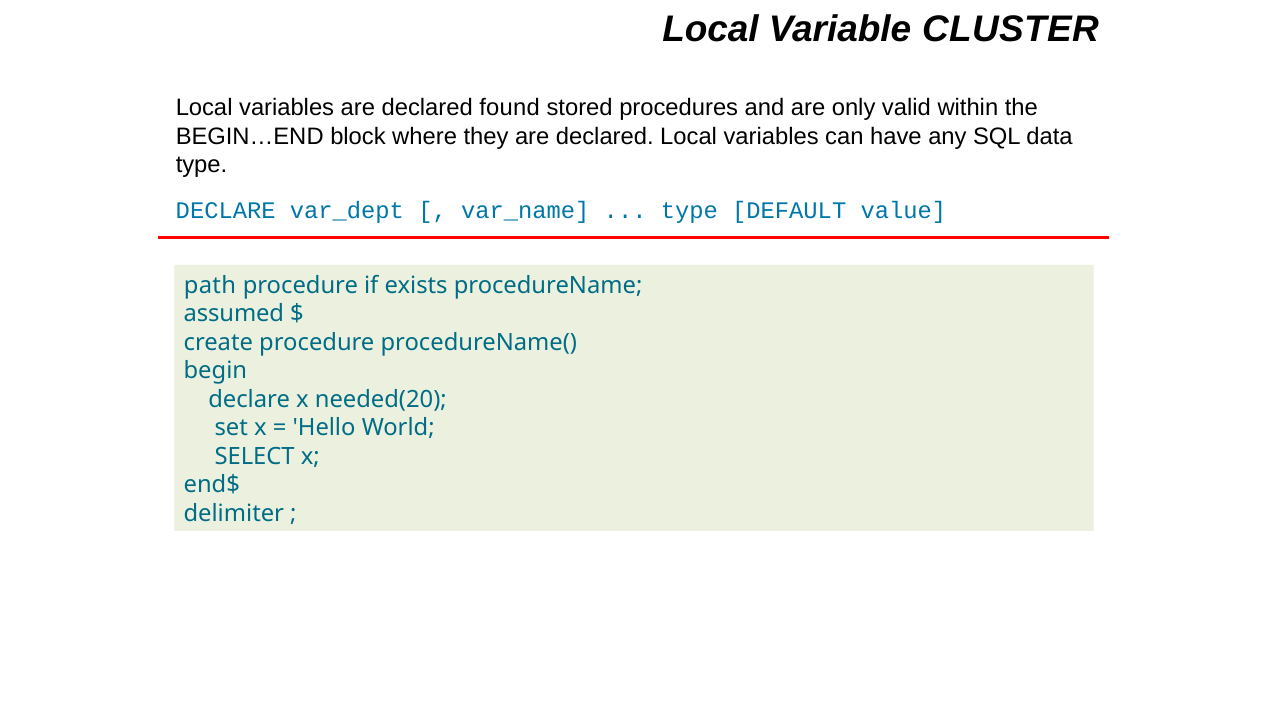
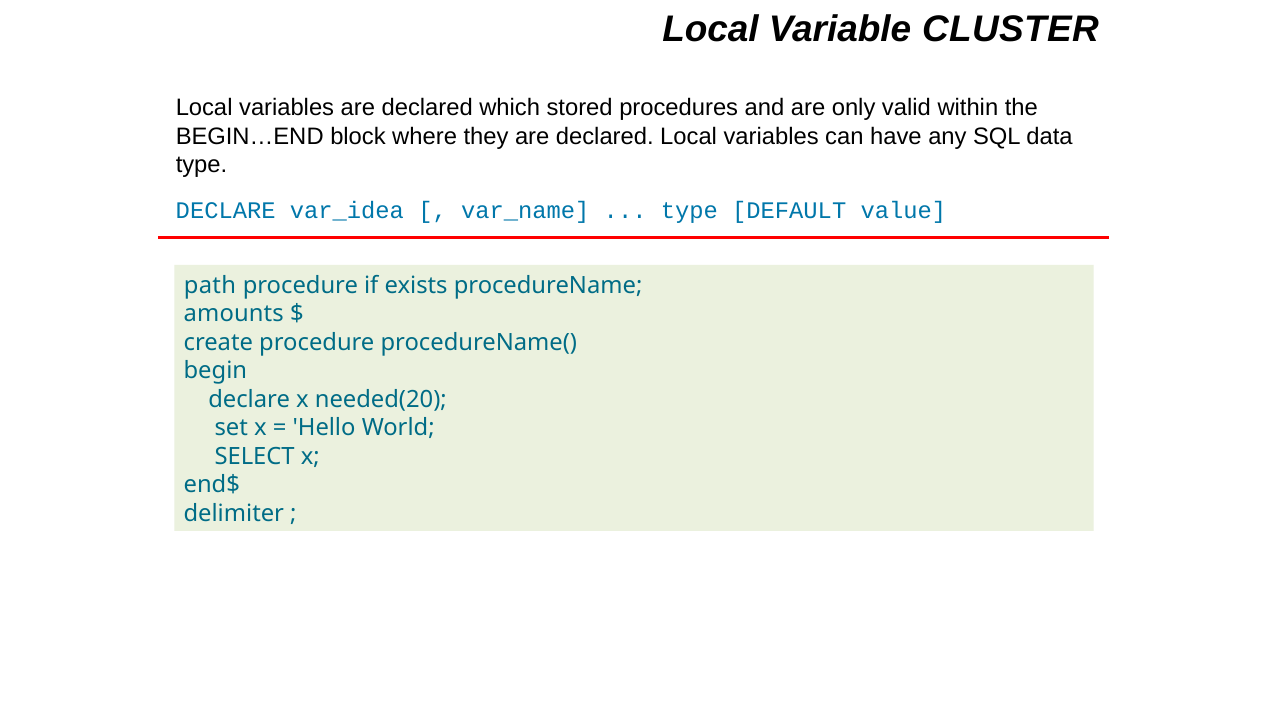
found: found -> which
var_dept: var_dept -> var_idea
assumed: assumed -> amounts
